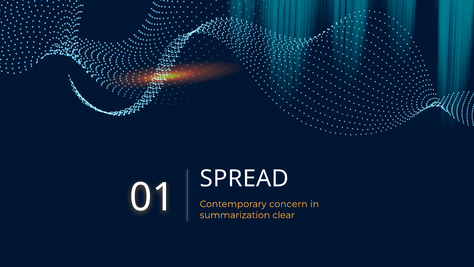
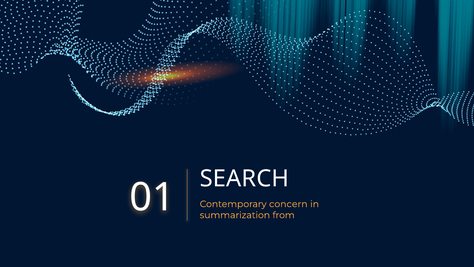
SPREAD: SPREAD -> SEARCH
clear: clear -> from
